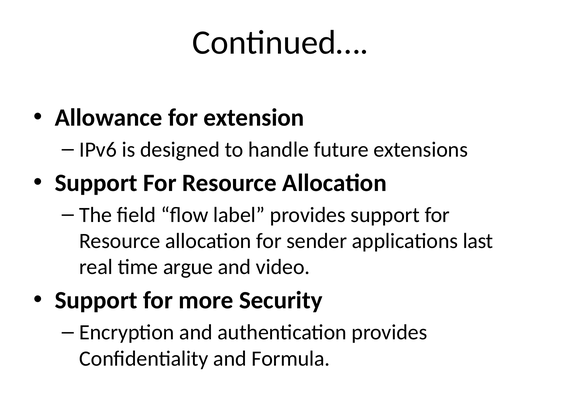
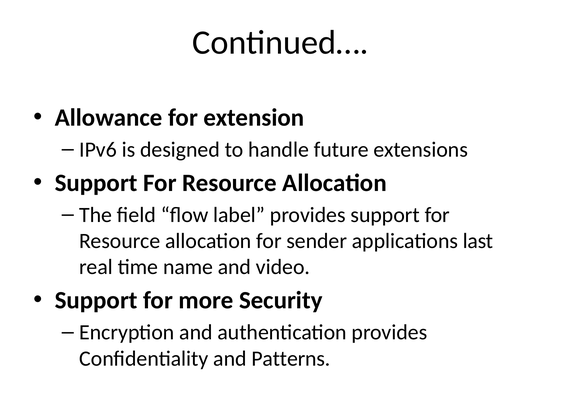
argue: argue -> name
Formula: Formula -> Patterns
